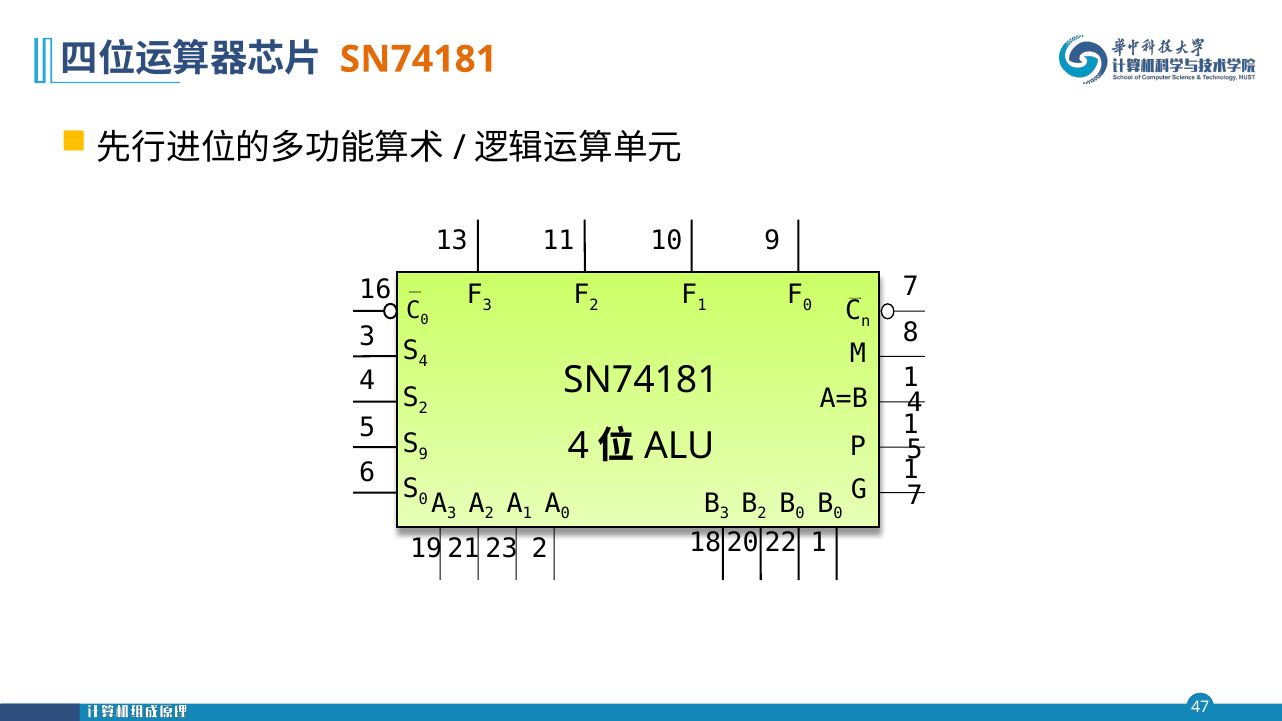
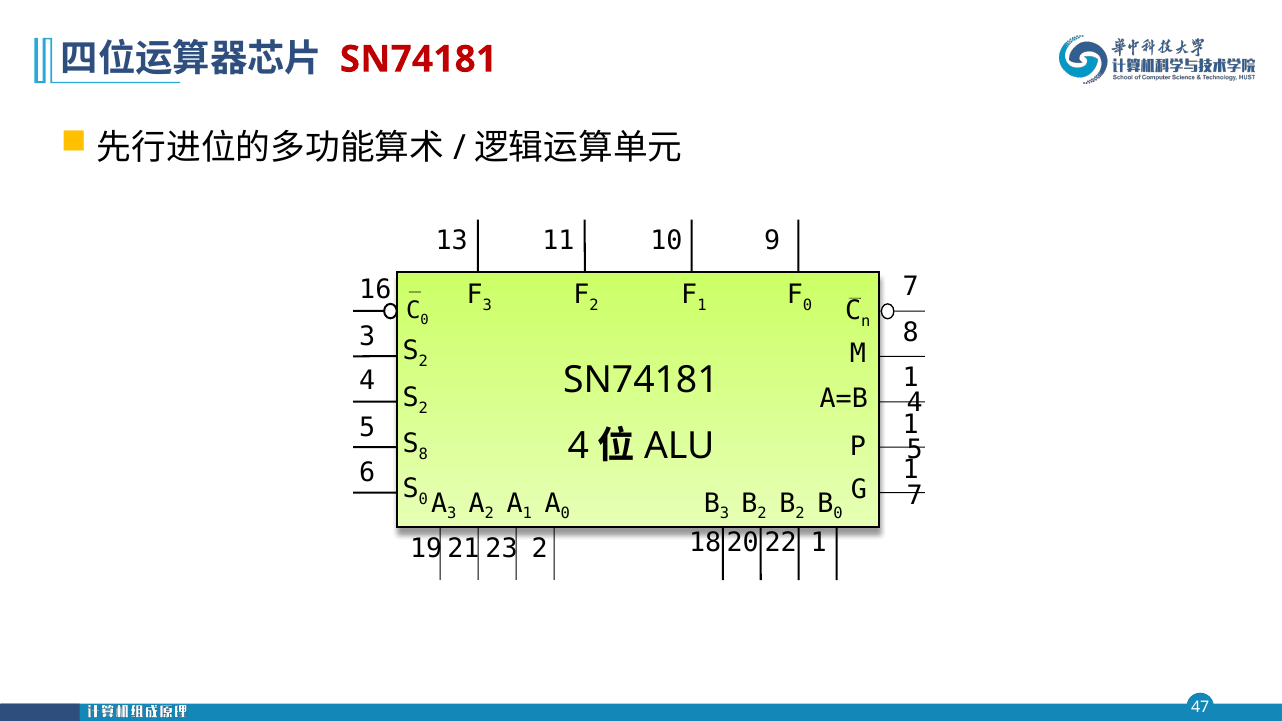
SN74181 at (418, 59) colour: orange -> red
4 at (423, 361): 4 -> 2
9 at (423, 454): 9 -> 8
0 at (800, 514): 0 -> 2
